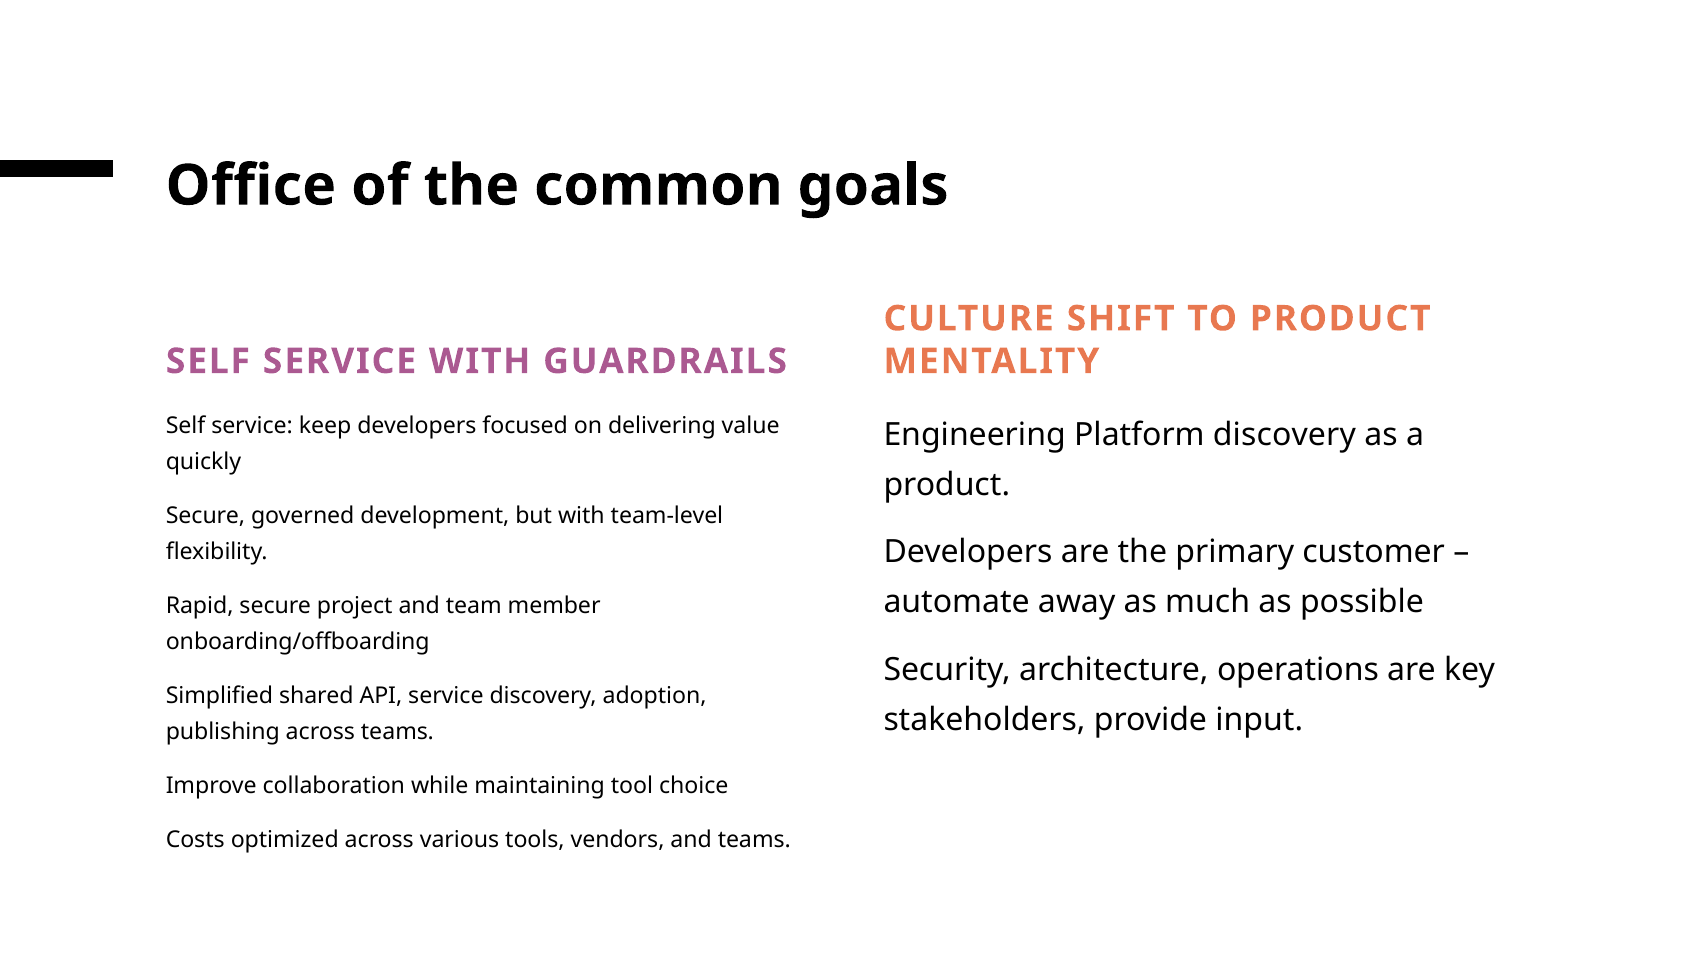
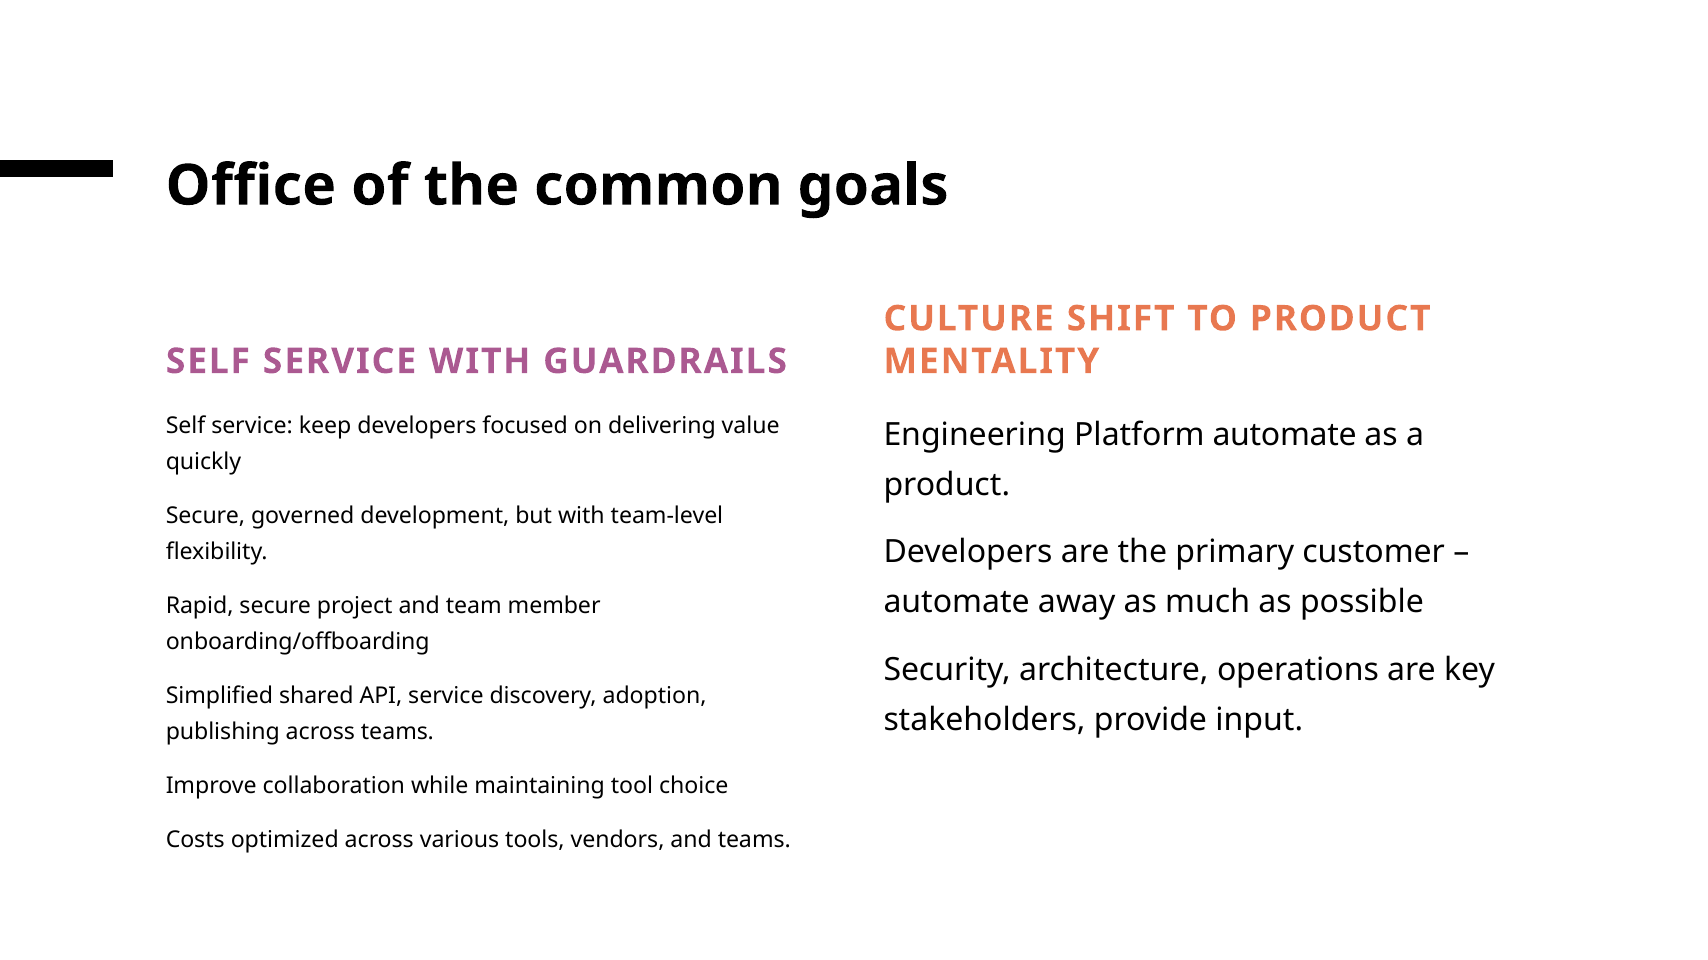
Platform discovery: discovery -> automate
